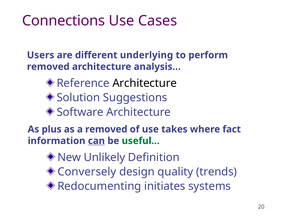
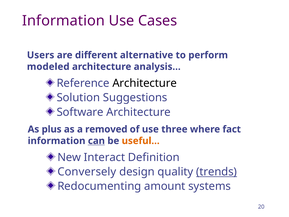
Connections at (64, 21): Connections -> Information
underlying: underlying -> alternative
removed at (48, 67): removed -> modeled
takes: takes -> three
useful… colour: green -> orange
Unlikely: Unlikely -> Interact
trends underline: none -> present
initiates: initiates -> amount
